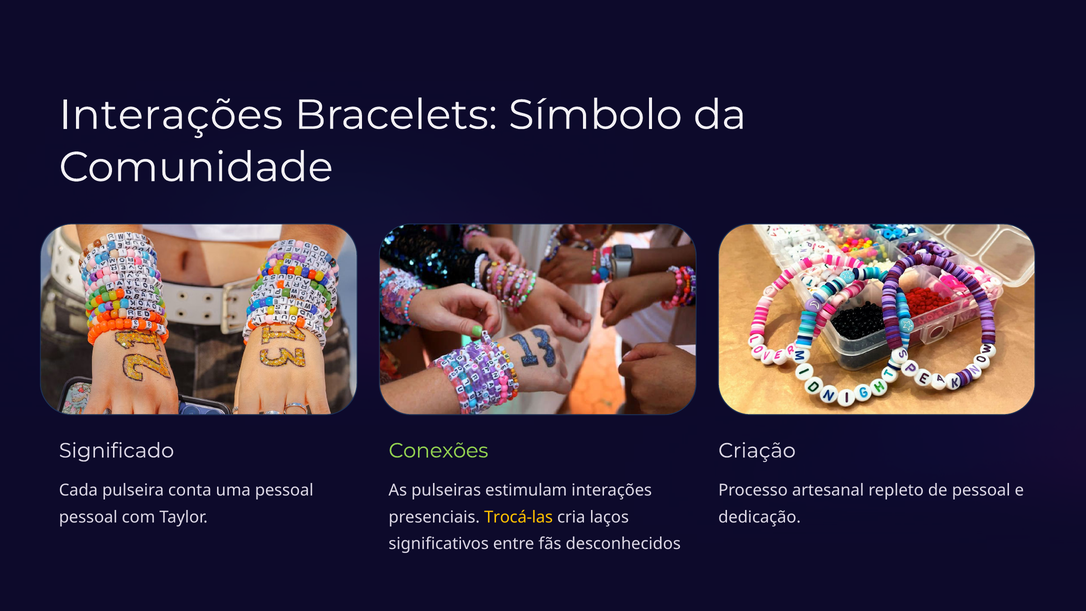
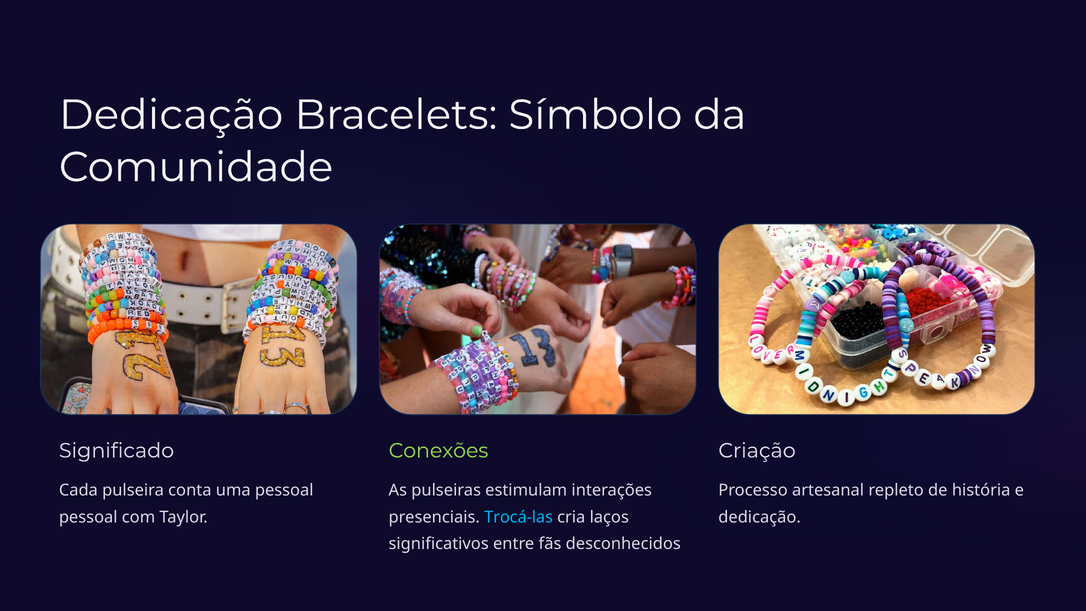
Interações at (171, 115): Interações -> Dedicação
de pessoal: pessoal -> história
Trocá-las colour: yellow -> light blue
